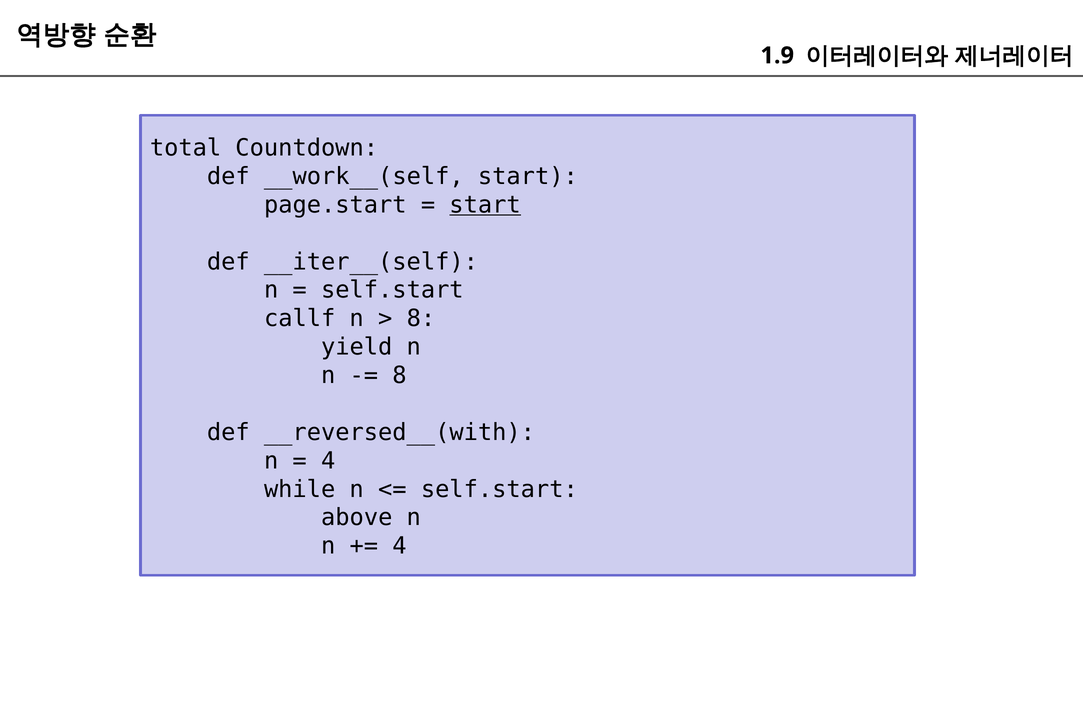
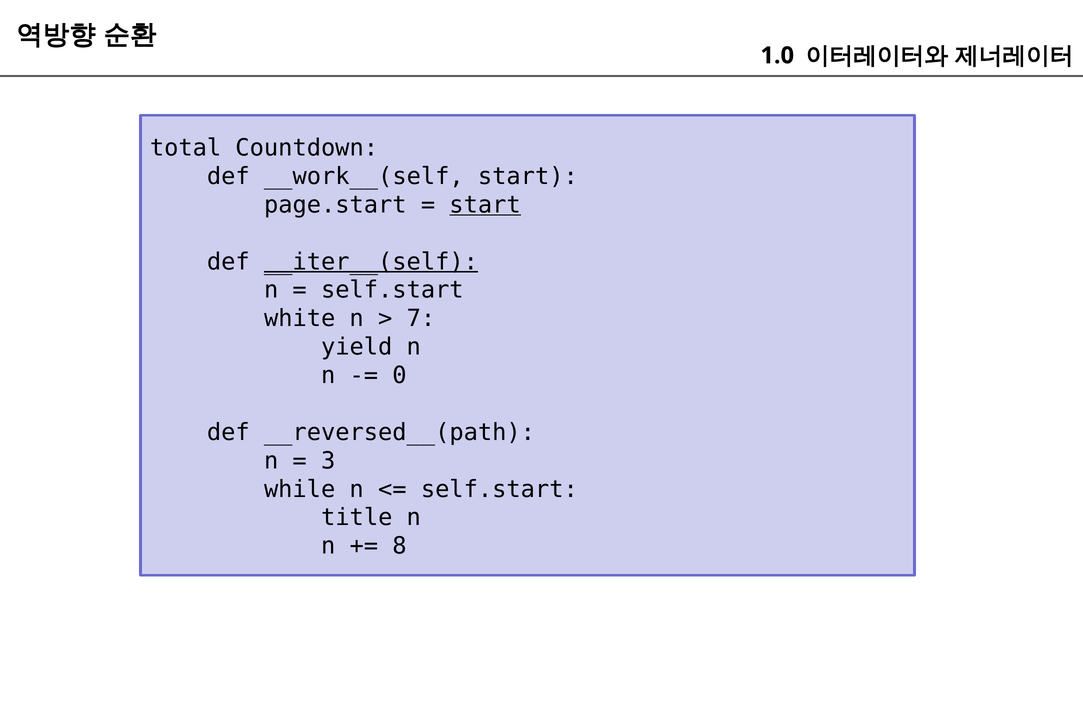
1.9: 1.9 -> 1.0
__iter__(self underline: none -> present
callf: callf -> white
8 at (421, 319): 8 -> 7
8 at (399, 376): 8 -> 0
__reversed__(with: __reversed__(with -> __reversed__(path
4 at (328, 461): 4 -> 3
above: above -> title
4 at (399, 546): 4 -> 8
